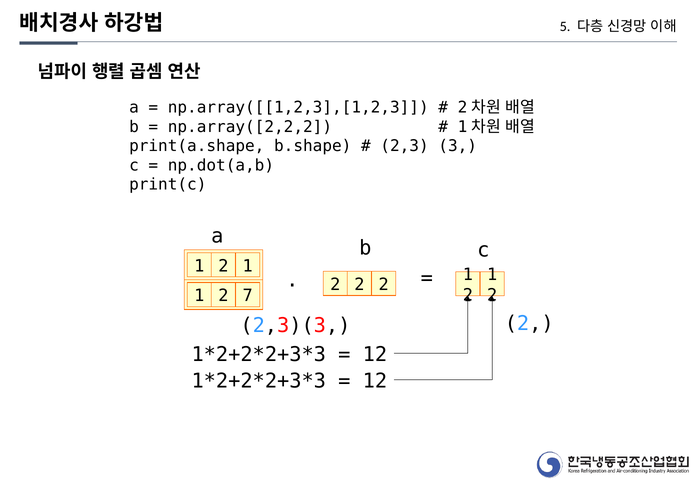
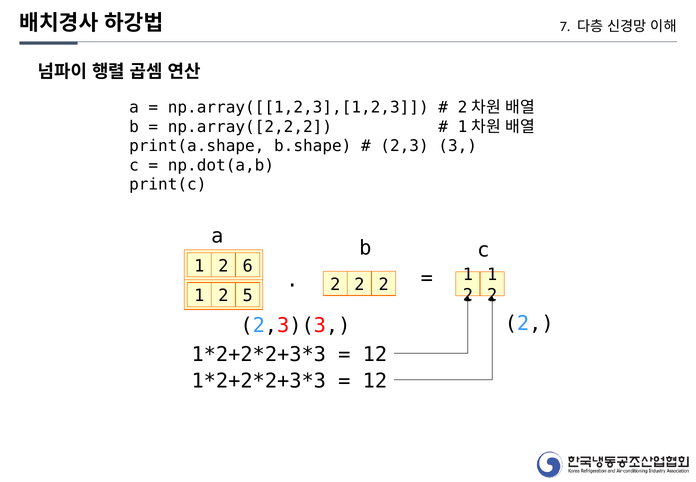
5: 5 -> 7
1 at (248, 266): 1 -> 6
7: 7 -> 5
